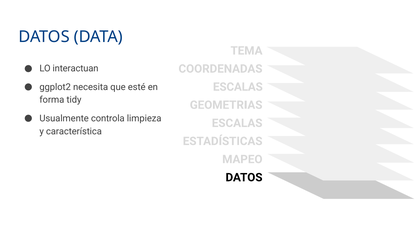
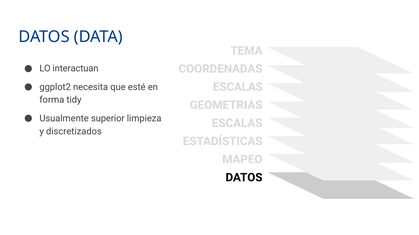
controla: controla -> superior
característica: característica -> discretizados
